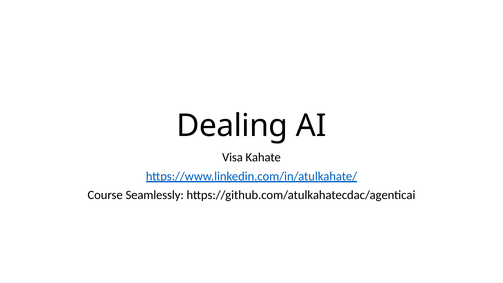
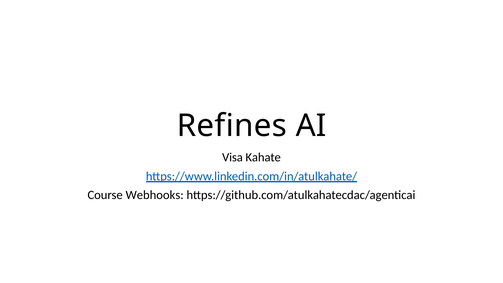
Dealing: Dealing -> Refines
Seamlessly: Seamlessly -> Webhooks
